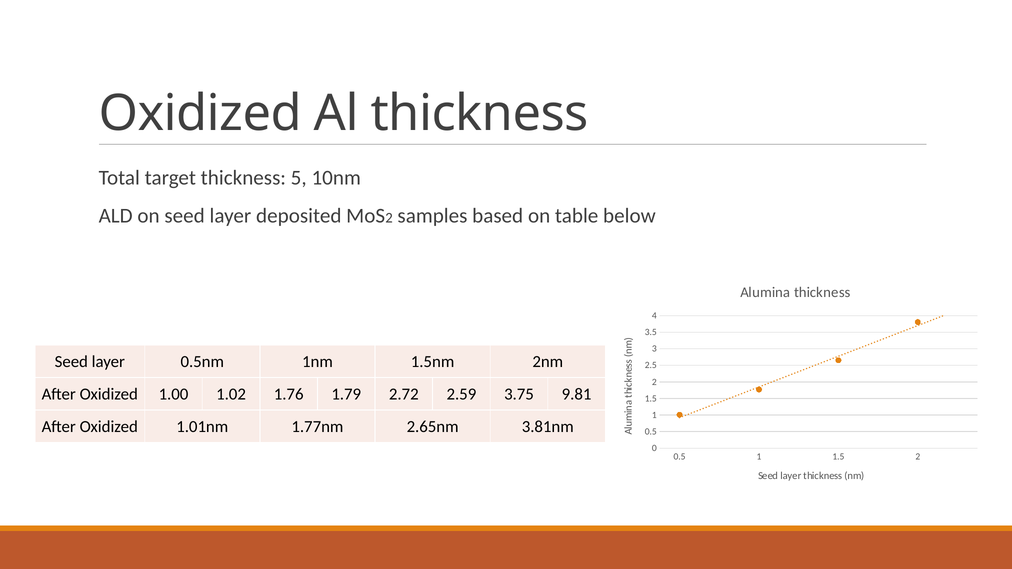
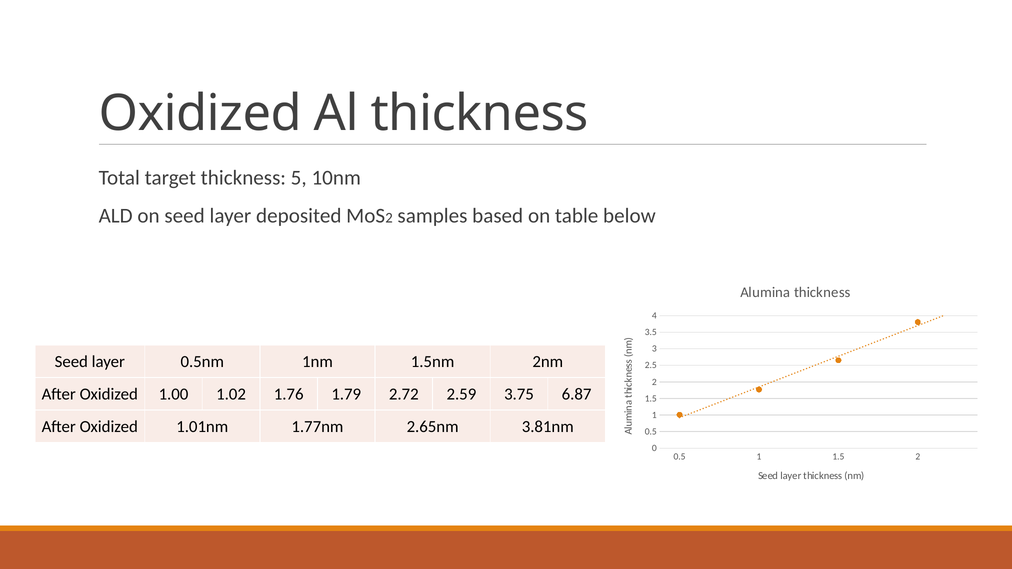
9.81: 9.81 -> 6.87
